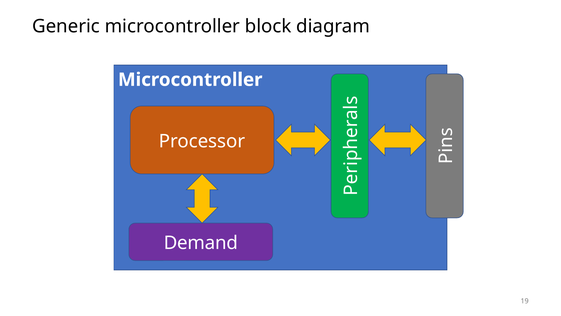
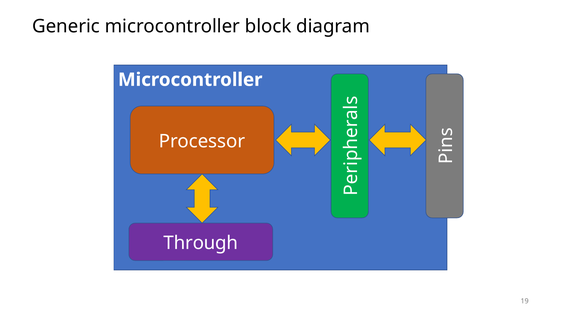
Demand: Demand -> Through
